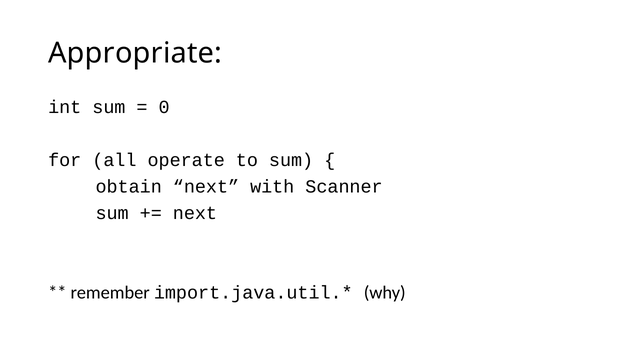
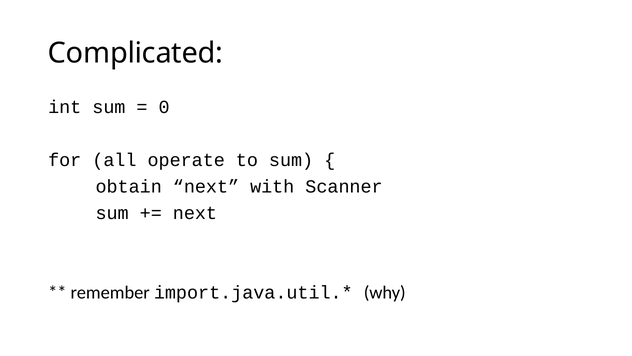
Appropriate: Appropriate -> Complicated
